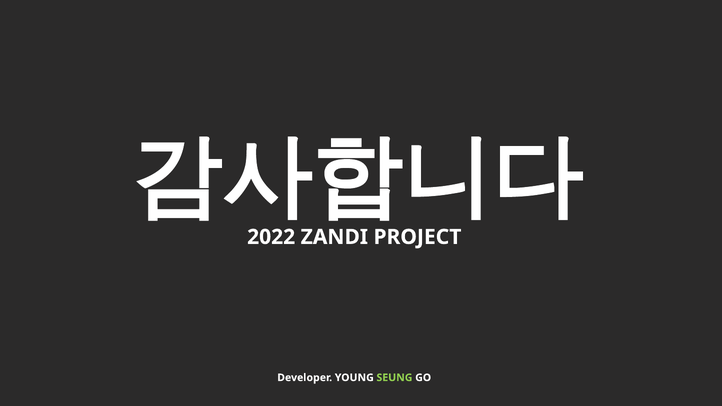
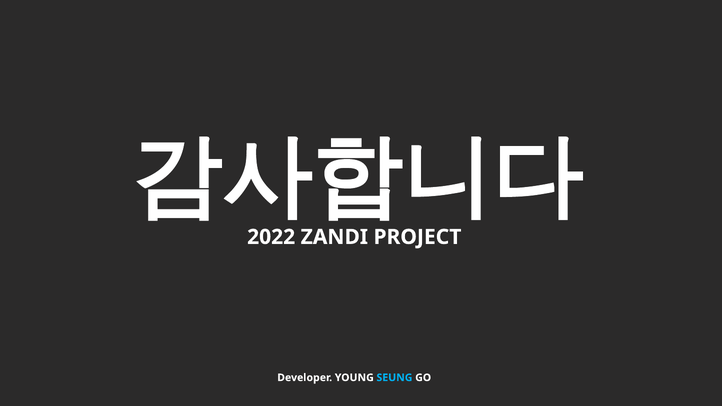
SEUNG colour: light green -> light blue
